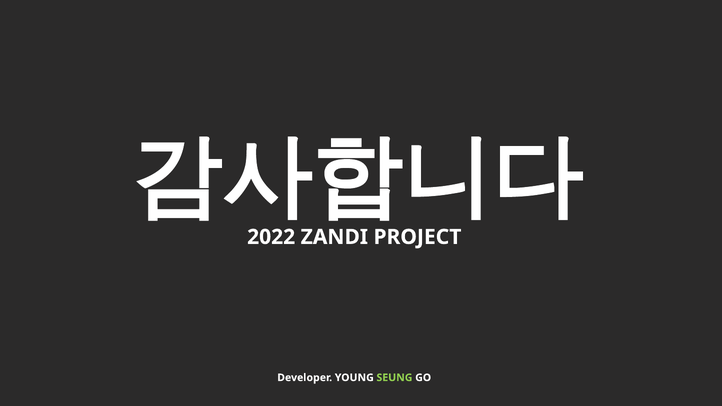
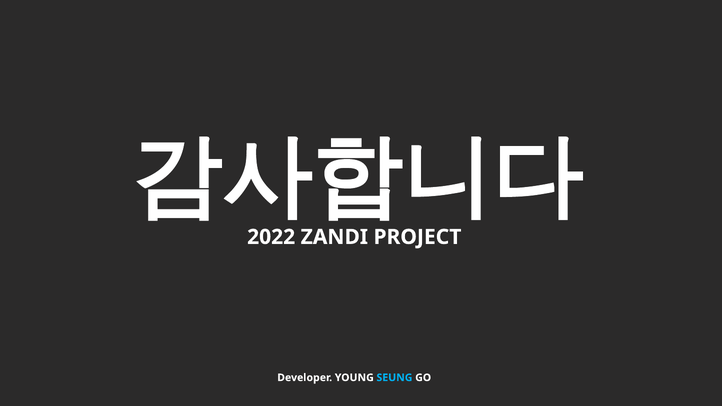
SEUNG colour: light green -> light blue
